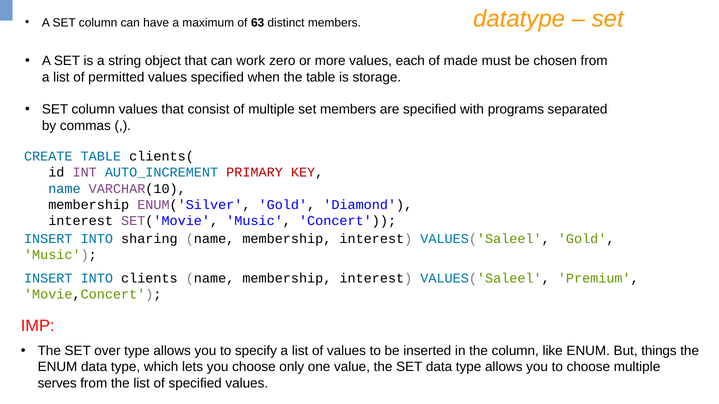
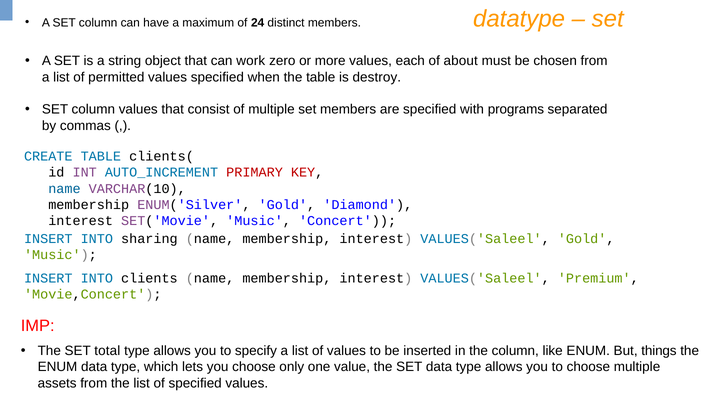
63: 63 -> 24
made: made -> about
storage: storage -> destroy
over: over -> total
serves: serves -> assets
